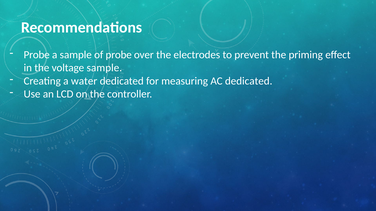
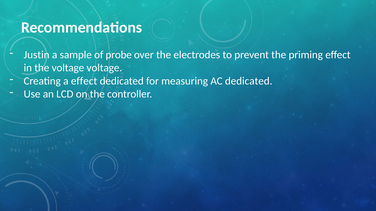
Probe at (37, 55): Probe -> Justin
voltage sample: sample -> voltage
a water: water -> effect
